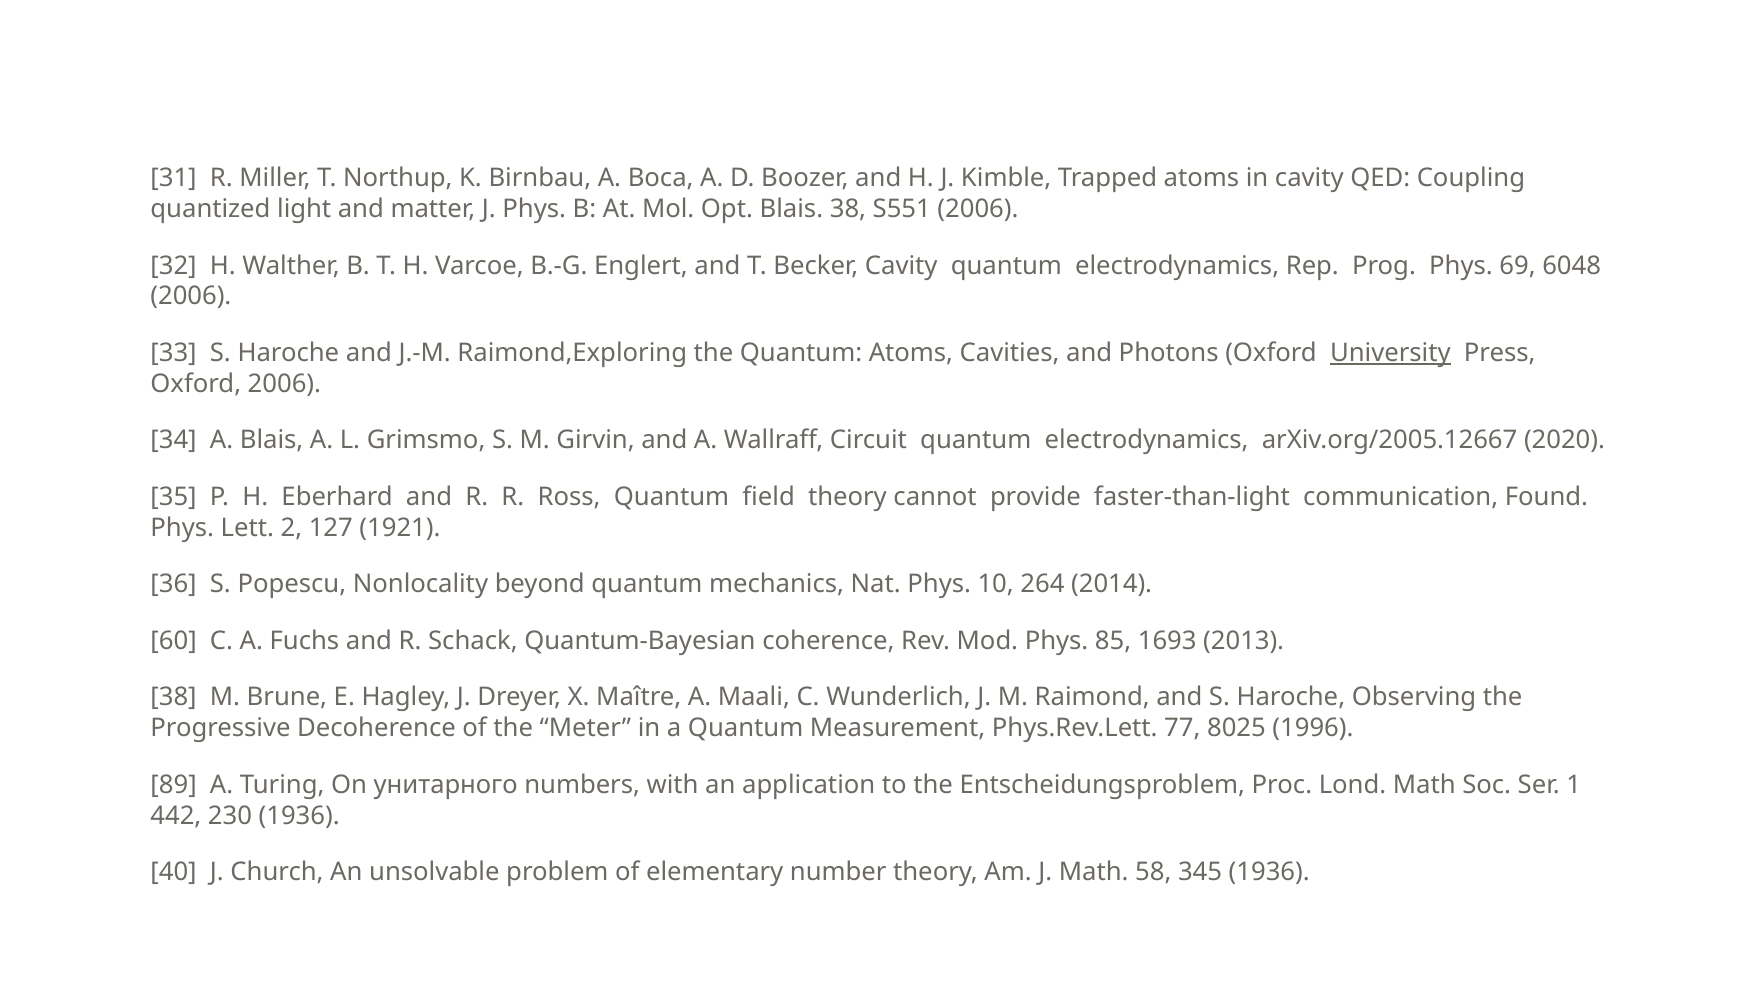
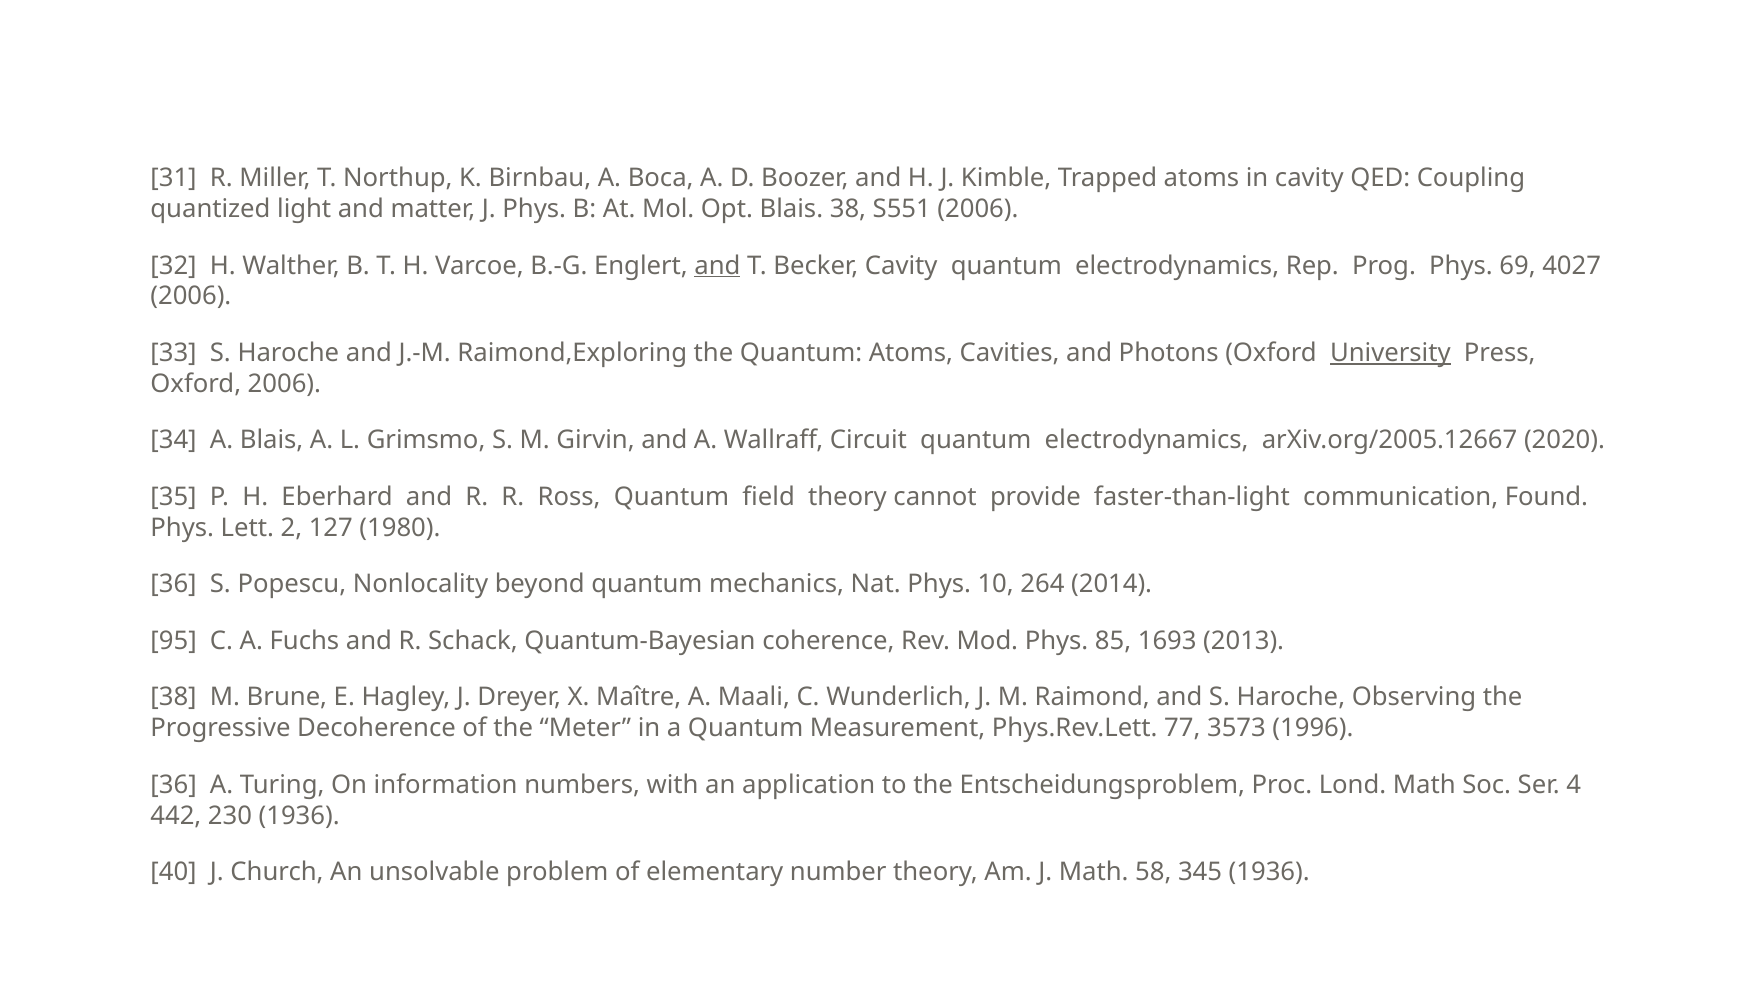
and at (717, 266) underline: none -> present
6048: 6048 -> 4027
1921: 1921 -> 1980
60: 60 -> 95
8025: 8025 -> 3573
89 at (174, 785): 89 -> 36
унитарного: унитарного -> information
1: 1 -> 4
